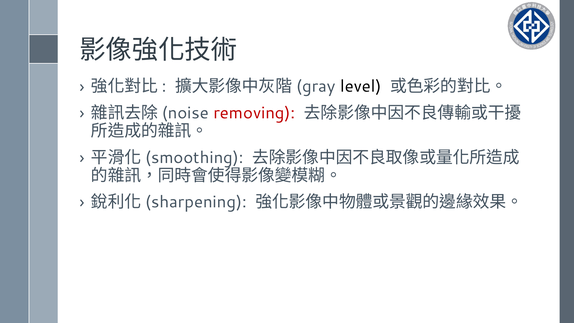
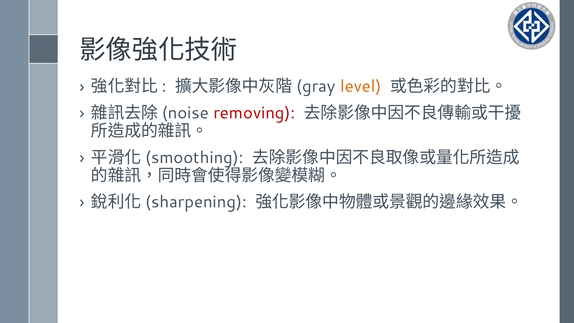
level colour: black -> orange
